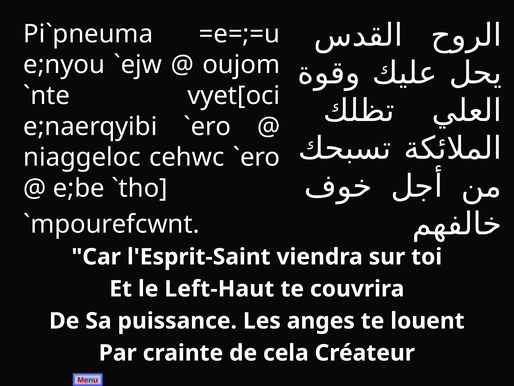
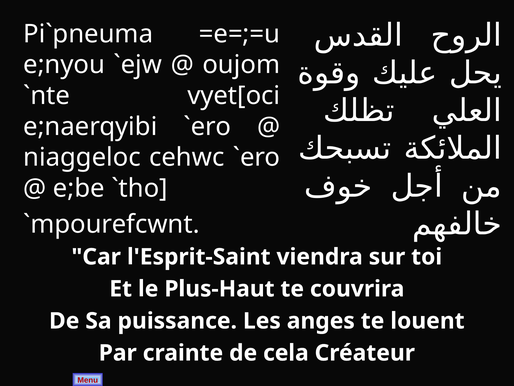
Left-Haut: Left-Haut -> Plus-Haut
